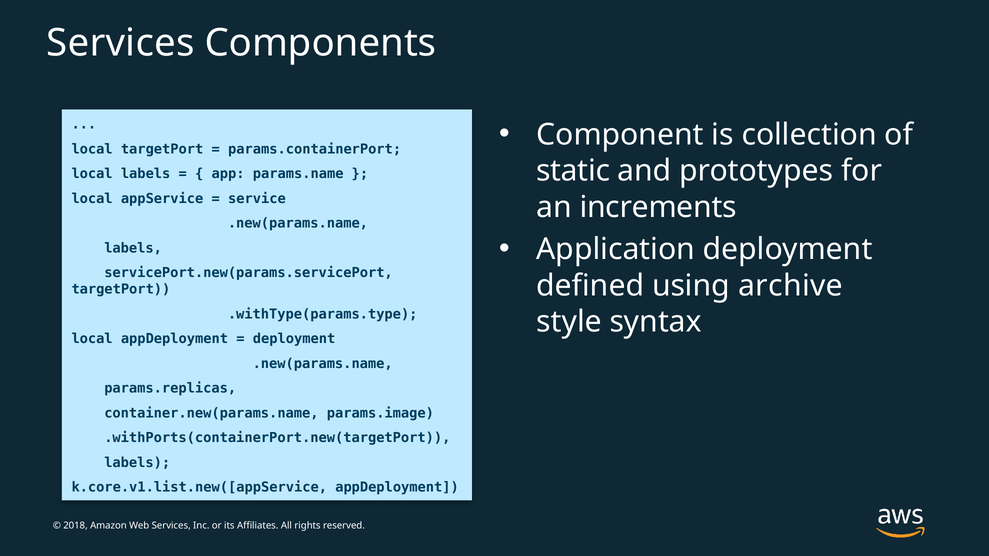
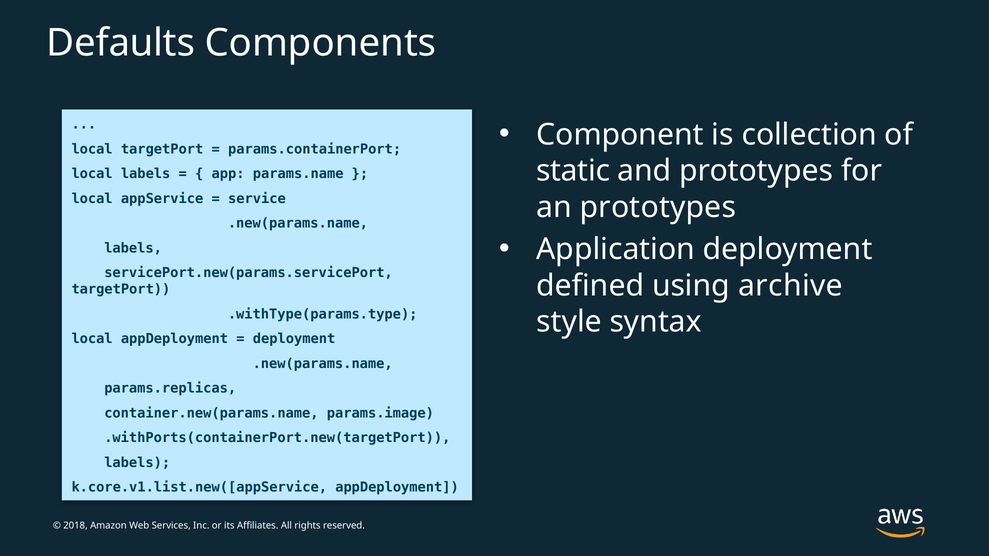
Services at (120, 43): Services -> Defaults
an increments: increments -> prototypes
